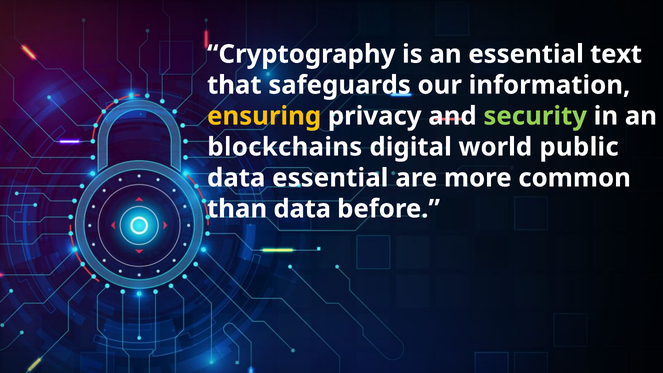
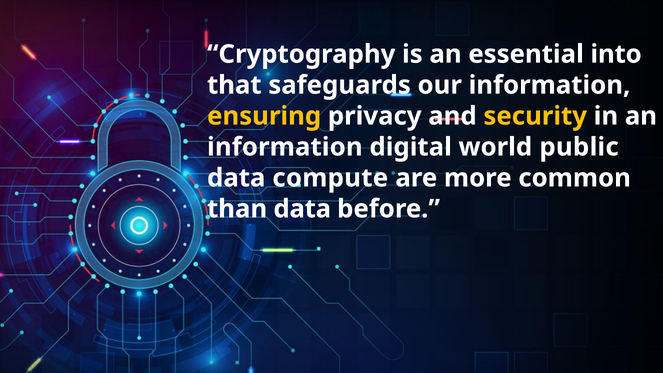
text: text -> into
security colour: light green -> yellow
blockchains at (285, 147): blockchains -> information
data essential: essential -> compute
